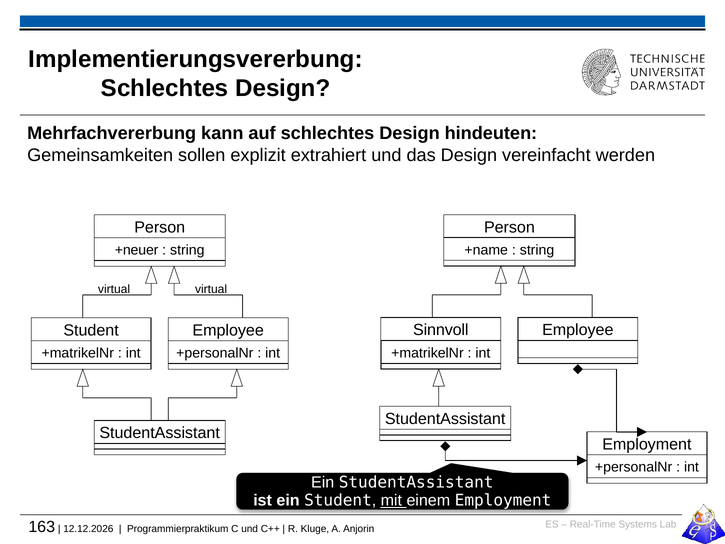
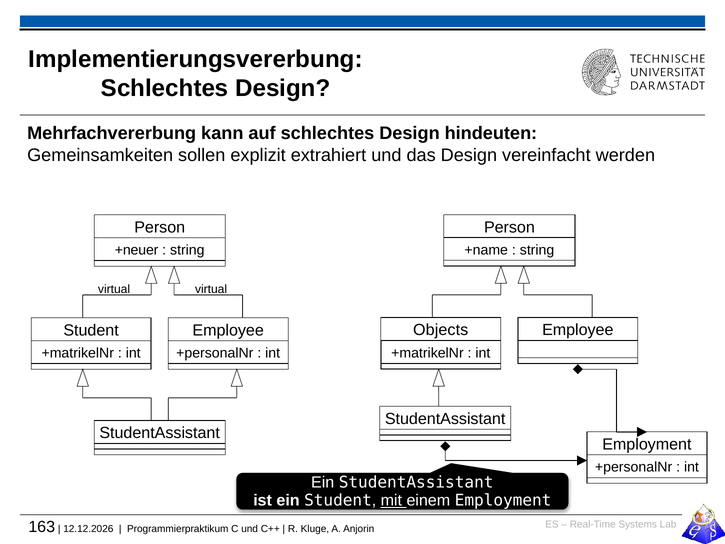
Sinnvoll: Sinnvoll -> Objects
